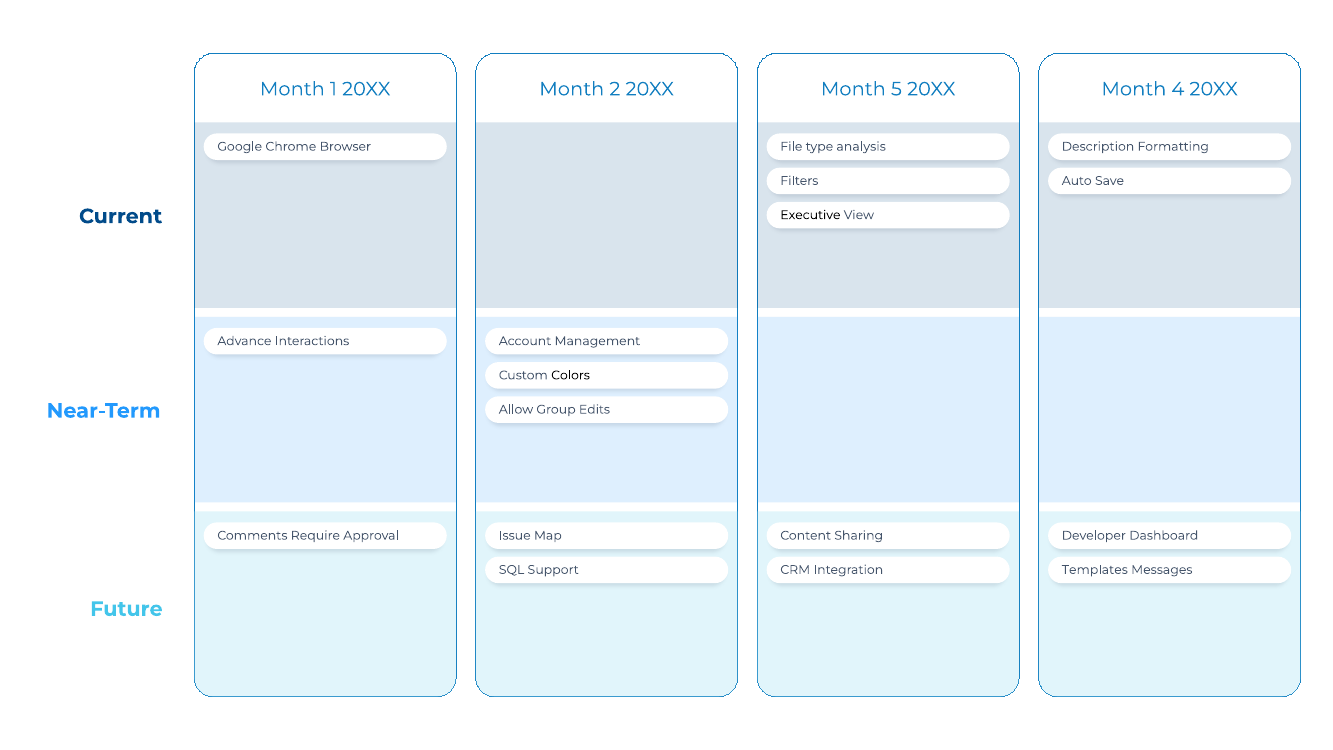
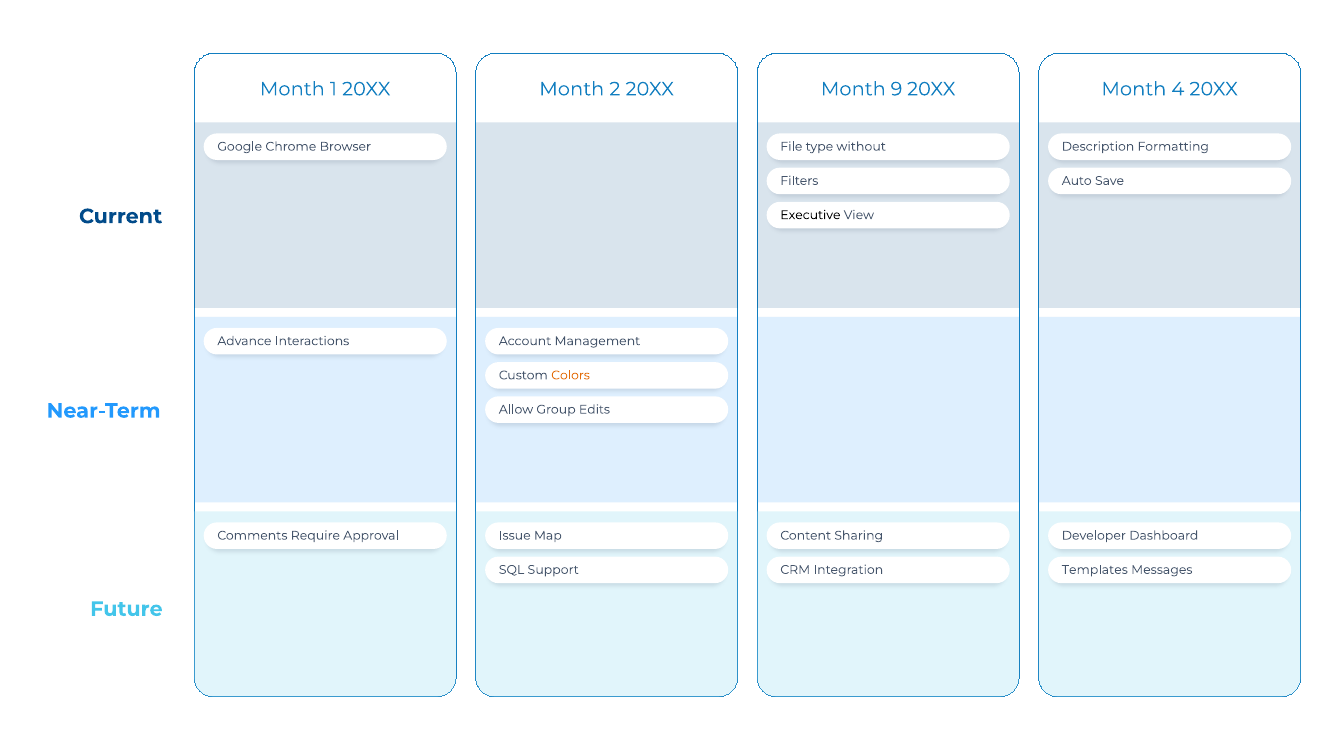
5: 5 -> 9
analysis: analysis -> without
Colors colour: black -> orange
